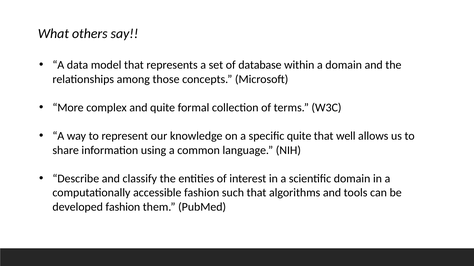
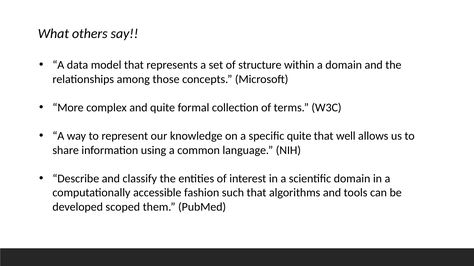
database: database -> structure
developed fashion: fashion -> scoped
